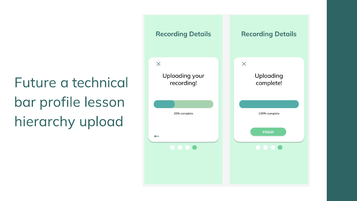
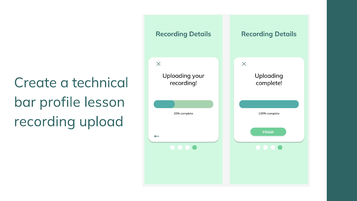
Future: Future -> Create
hierarchy: hierarchy -> recording
